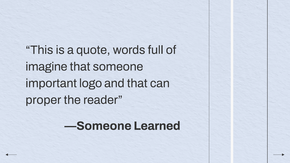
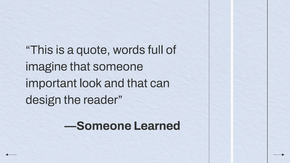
logo: logo -> look
proper: proper -> design
